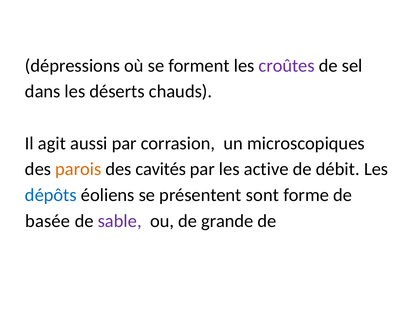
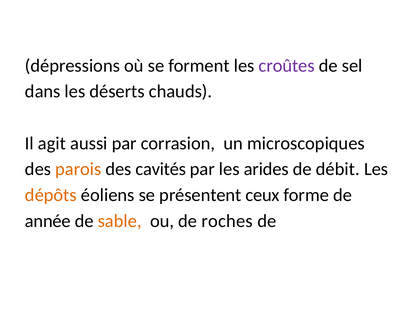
active: active -> arides
dépôts colour: blue -> orange
sont: sont -> ceux
basée: basée -> année
sable colour: purple -> orange
grande: grande -> roches
